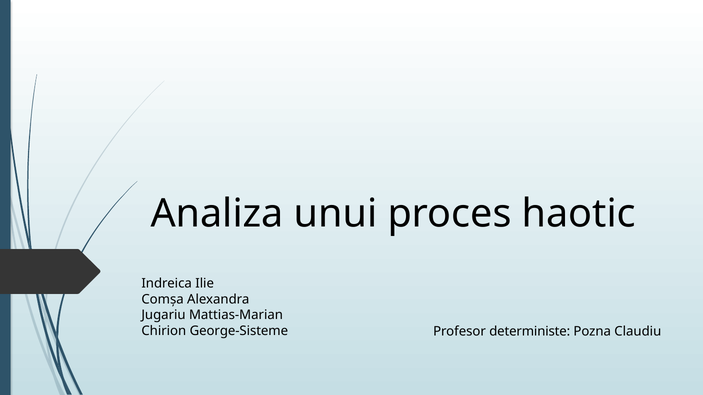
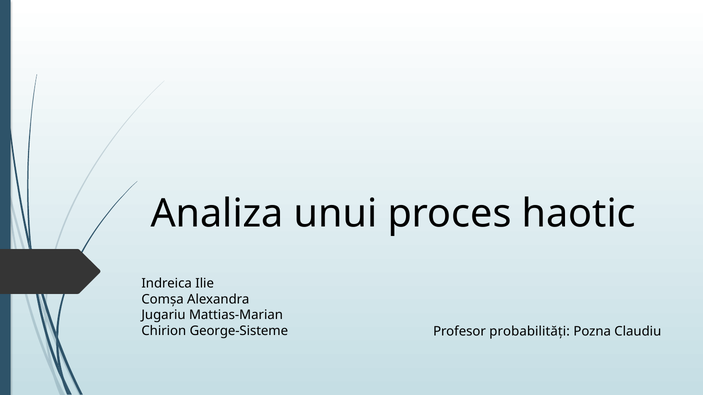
deterministe: deterministe -> probabilități
